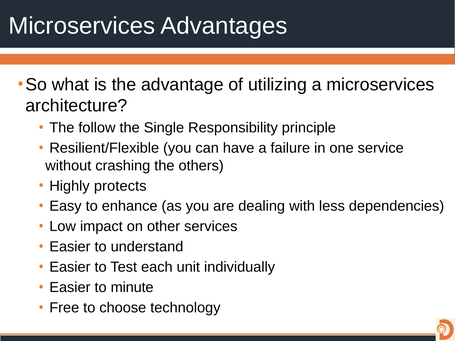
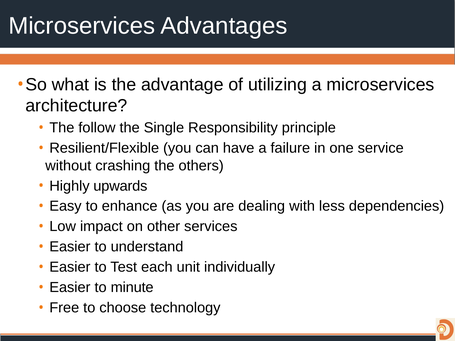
protects: protects -> upwards
